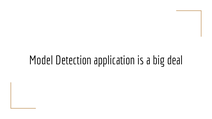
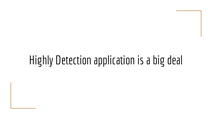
Model: Model -> Highly
